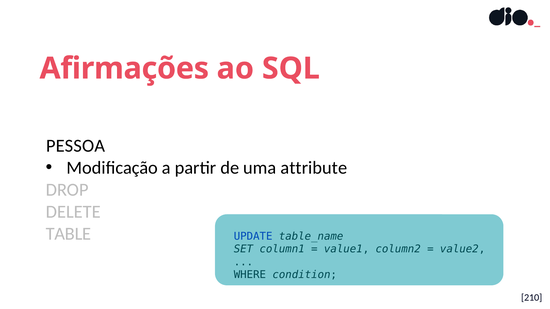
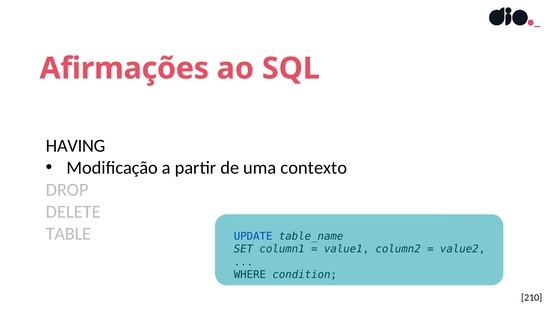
PESSOA: PESSOA -> HAVING
attribute: attribute -> contexto
